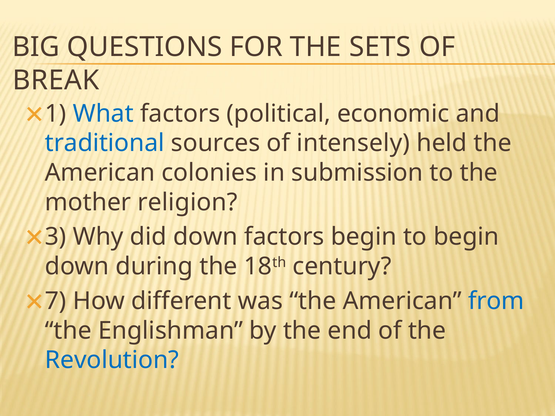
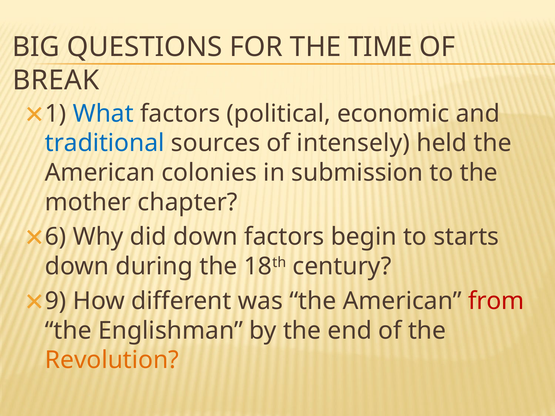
SETS: SETS -> TIME
religion: religion -> chapter
3: 3 -> 6
to begin: begin -> starts
7: 7 -> 9
from colour: blue -> red
Revolution colour: blue -> orange
